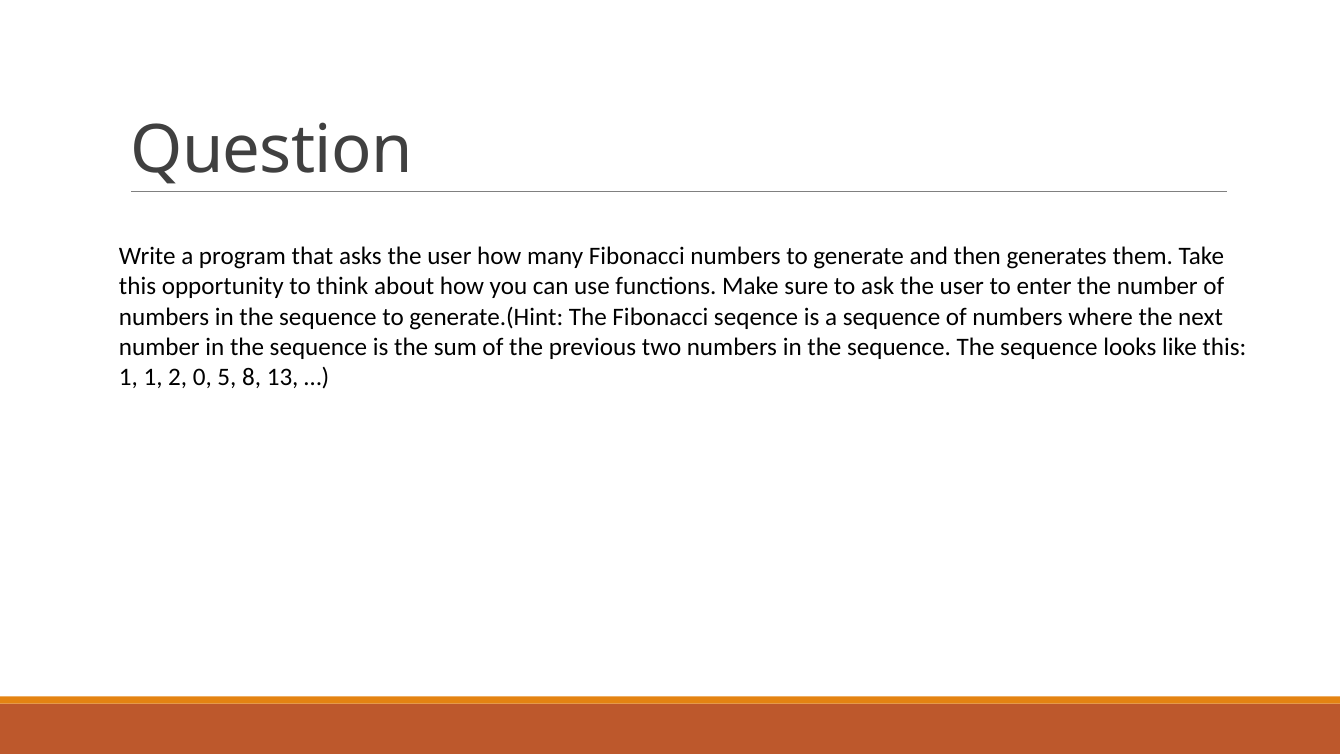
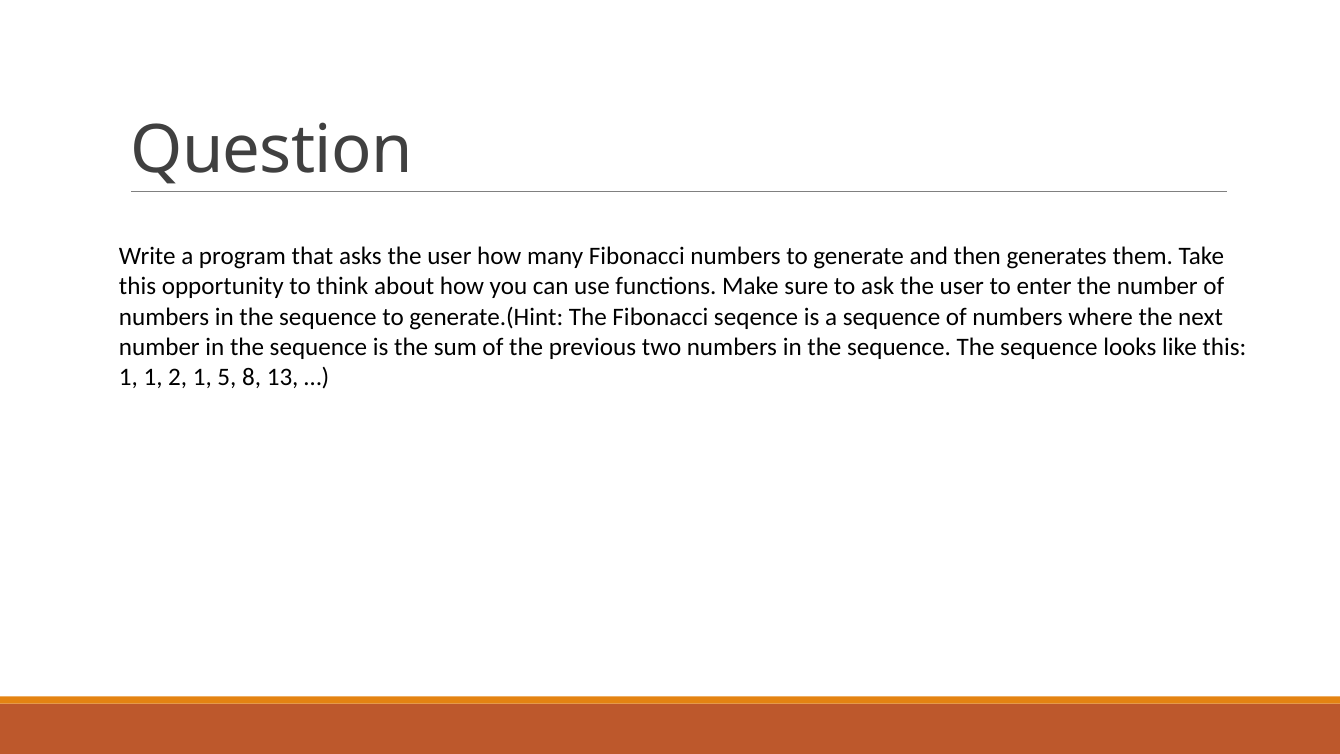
2 0: 0 -> 1
